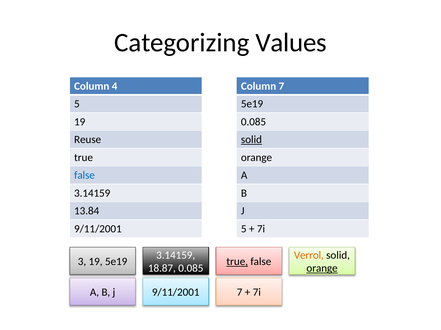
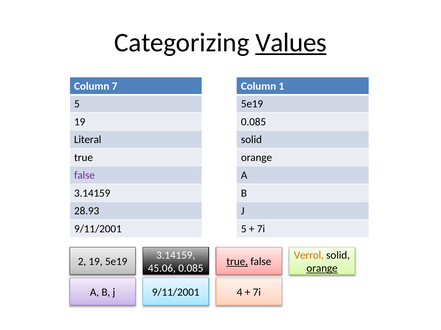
Values underline: none -> present
4: 4 -> 7
Column 7: 7 -> 1
Reuse: Reuse -> Literal
solid at (251, 140) underline: present -> none
false at (84, 176) colour: blue -> purple
13.84: 13.84 -> 28.93
3: 3 -> 2
18.87: 18.87 -> 45.06
9/11/2001 7: 7 -> 4
